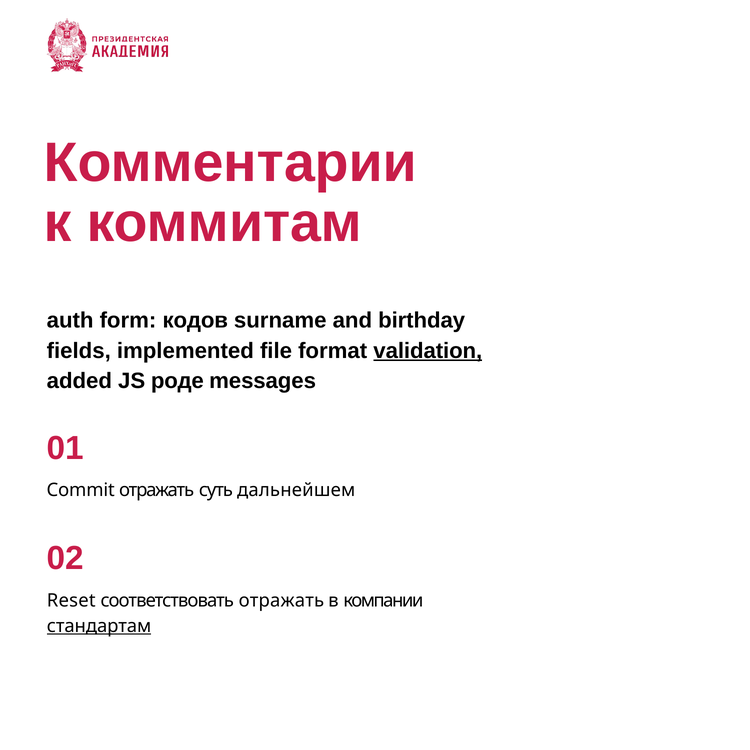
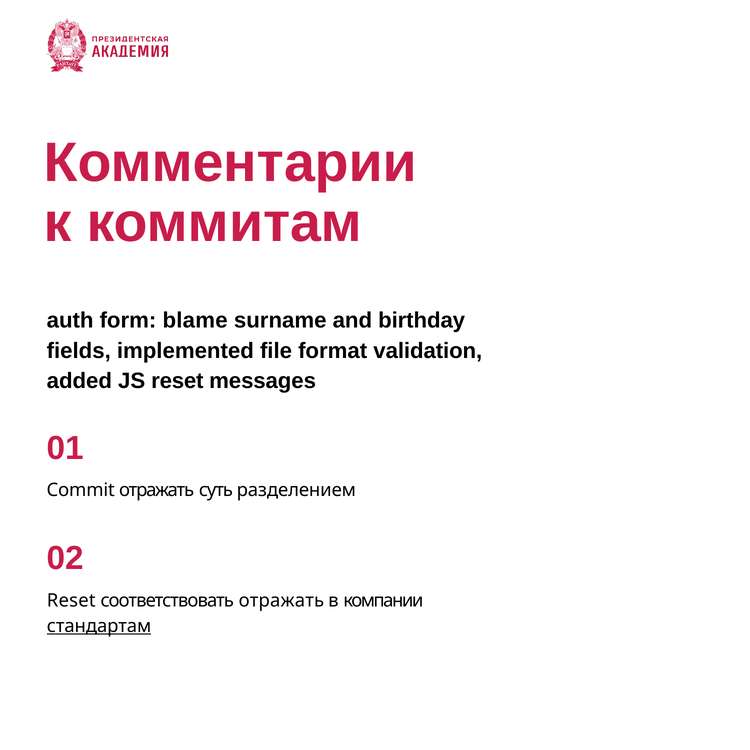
кодов: кодов -> blame
validation underline: present -> none
JS роде: роде -> reset
дальнейшем: дальнейшем -> разделением
